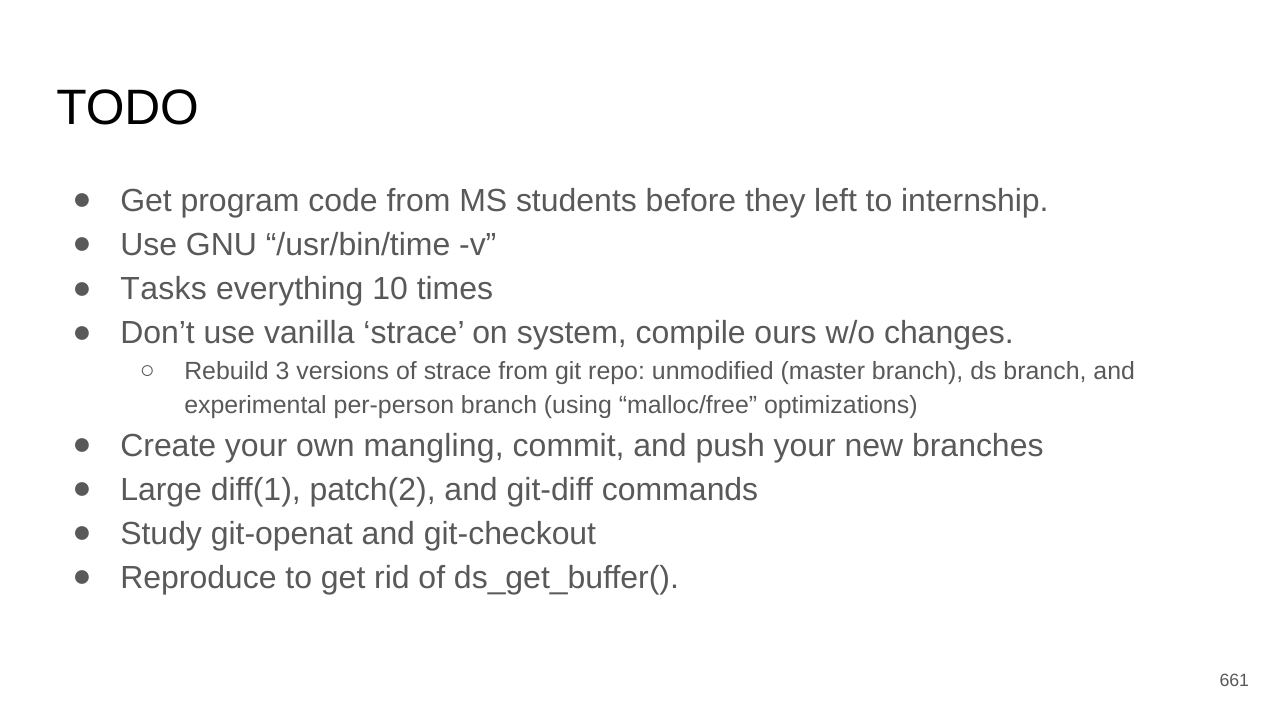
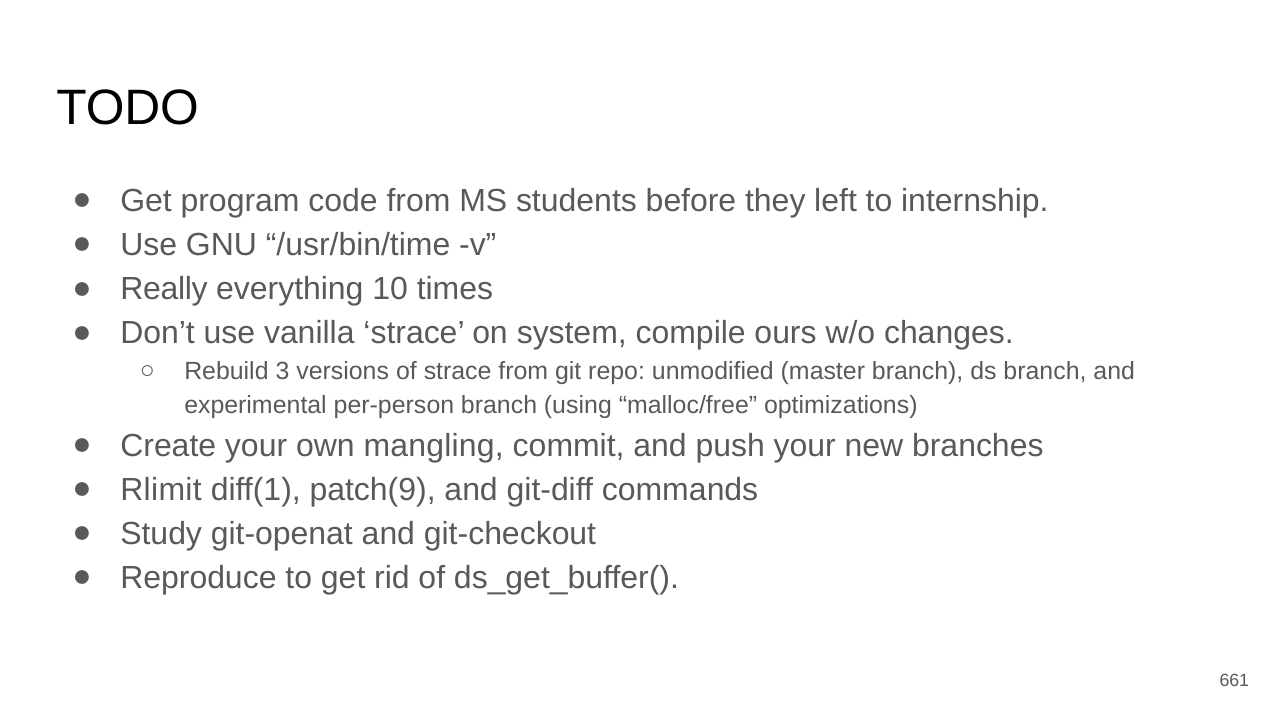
Tasks: Tasks -> Really
Large: Large -> Rlimit
patch(2: patch(2 -> patch(9
